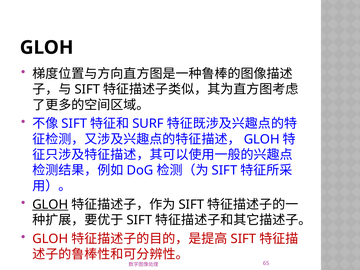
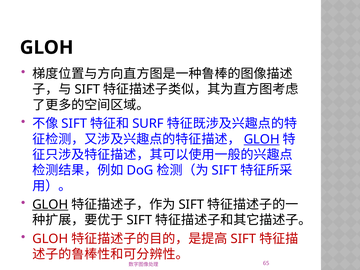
GLOH at (262, 139) underline: none -> present
